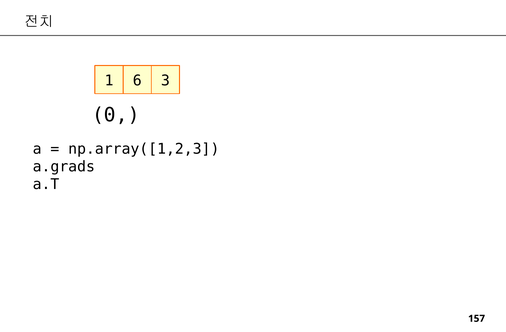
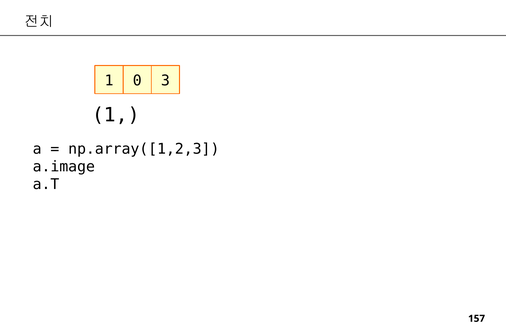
6: 6 -> 0
0 at (116, 115): 0 -> 1
a.grads: a.grads -> a.image
